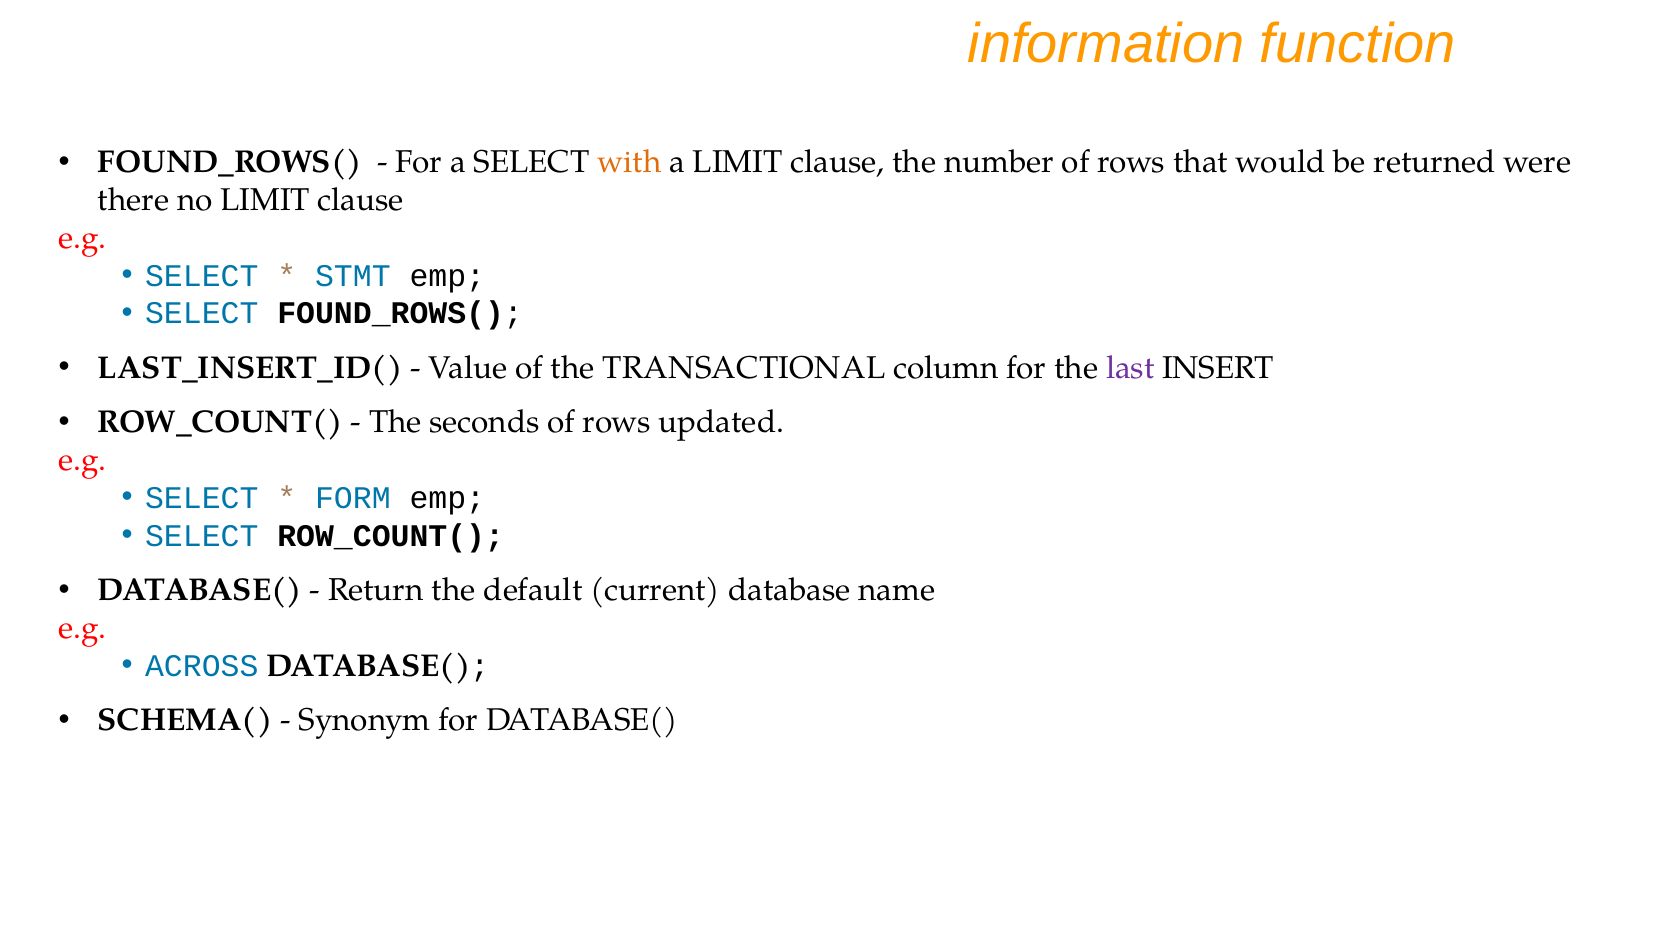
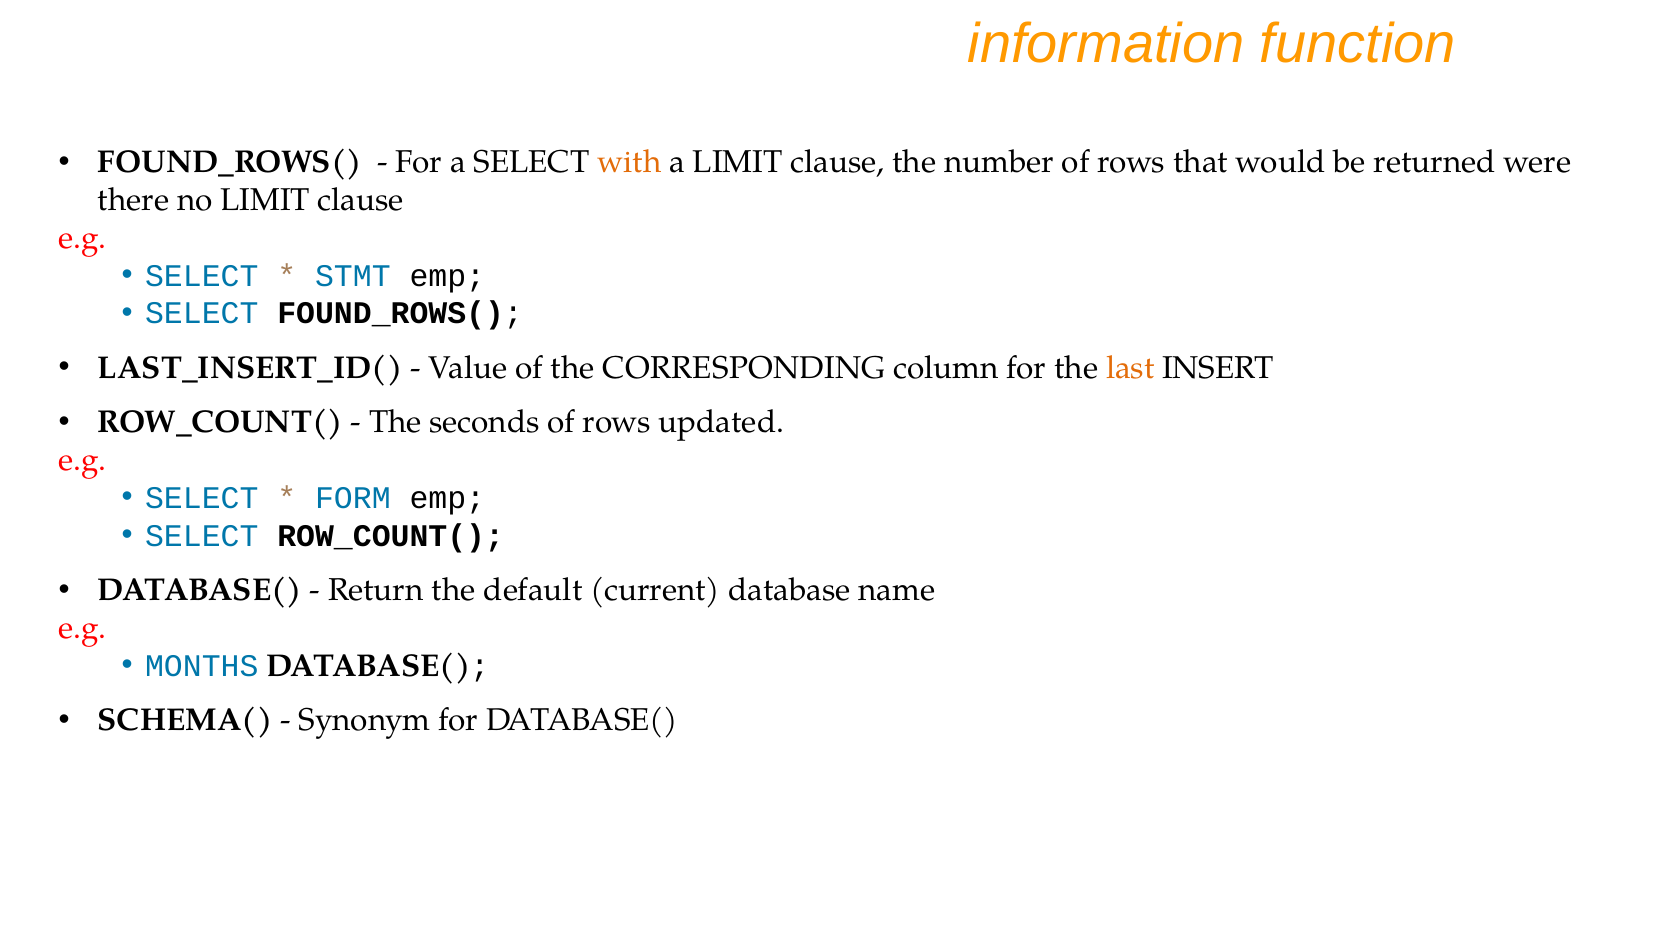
TRANSACTIONAL: TRANSACTIONAL -> CORRESPONDING
last colour: purple -> orange
ACROSS: ACROSS -> MONTHS
